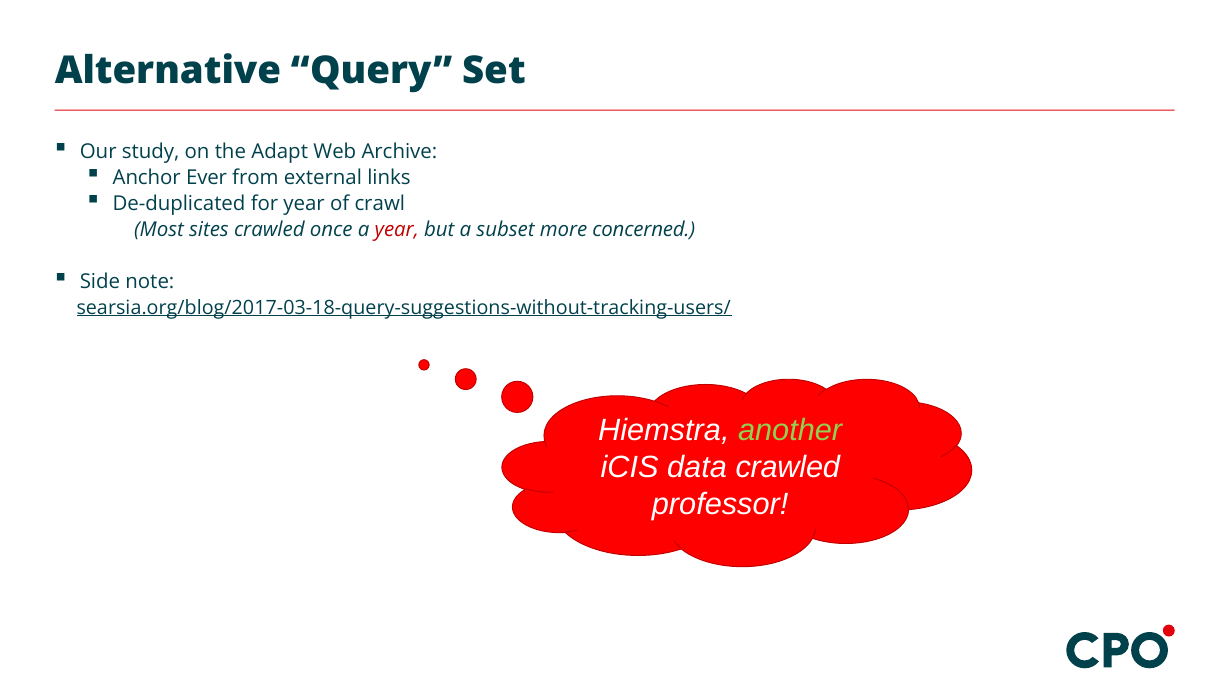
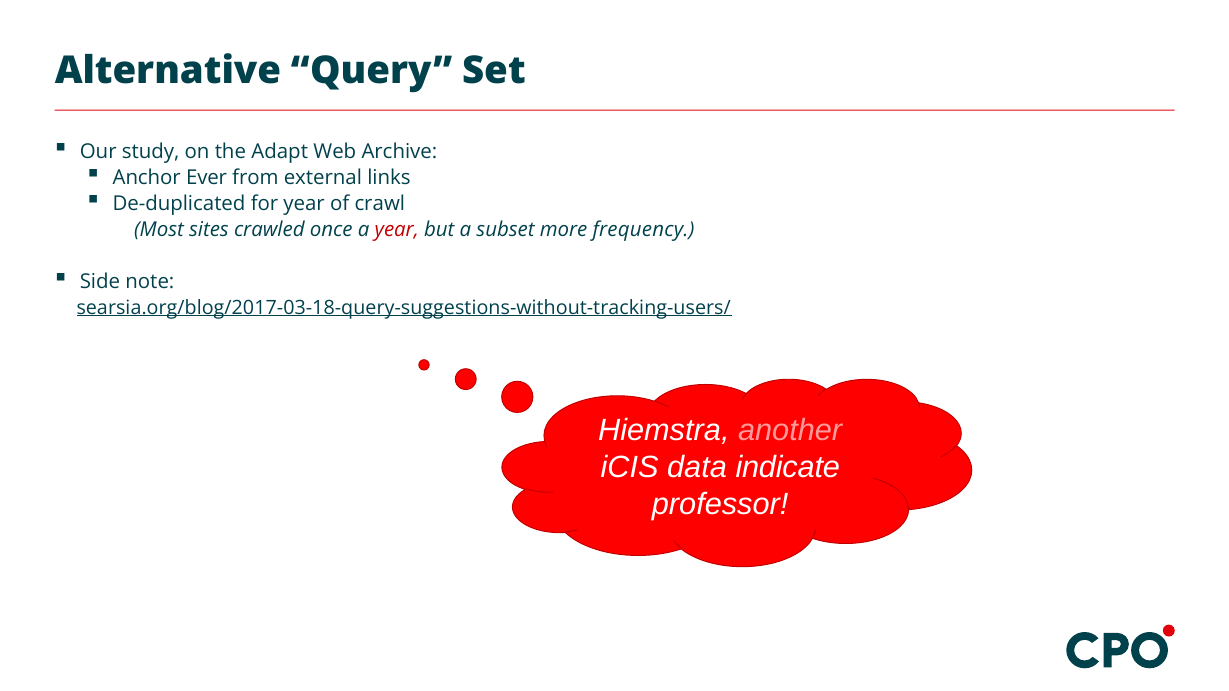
concerned: concerned -> frequency
another colour: light green -> pink
data crawled: crawled -> indicate
